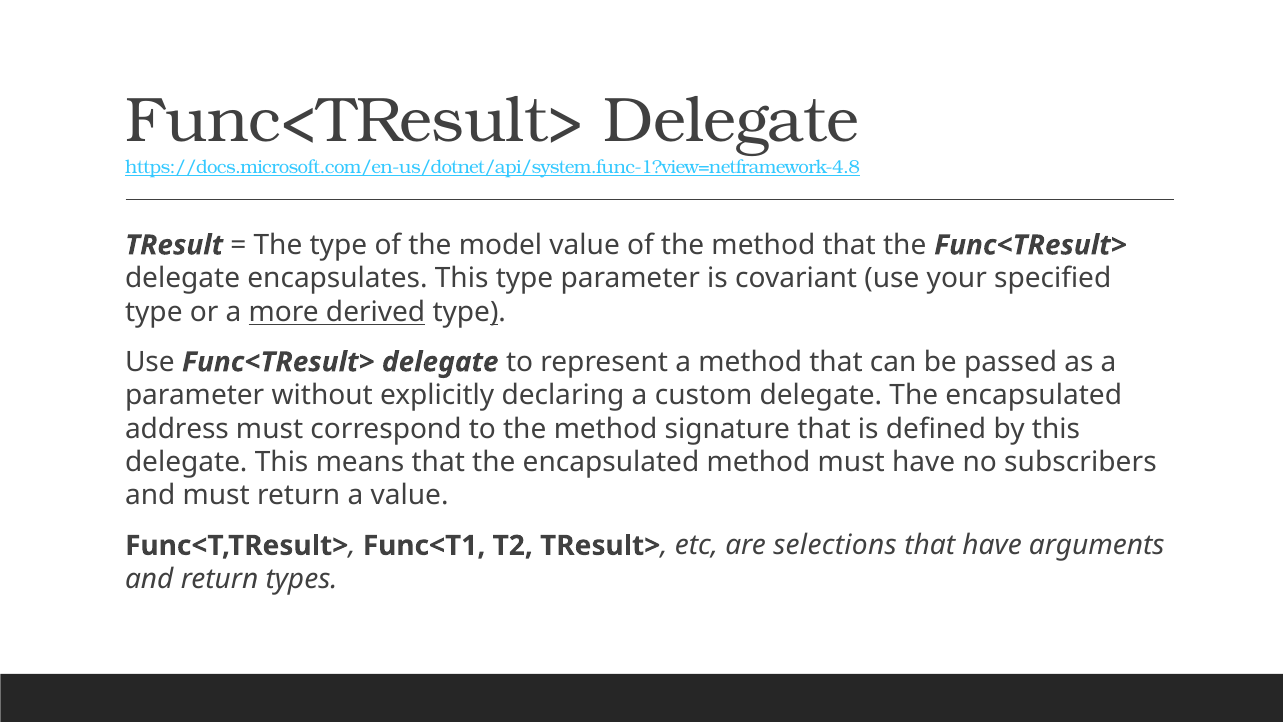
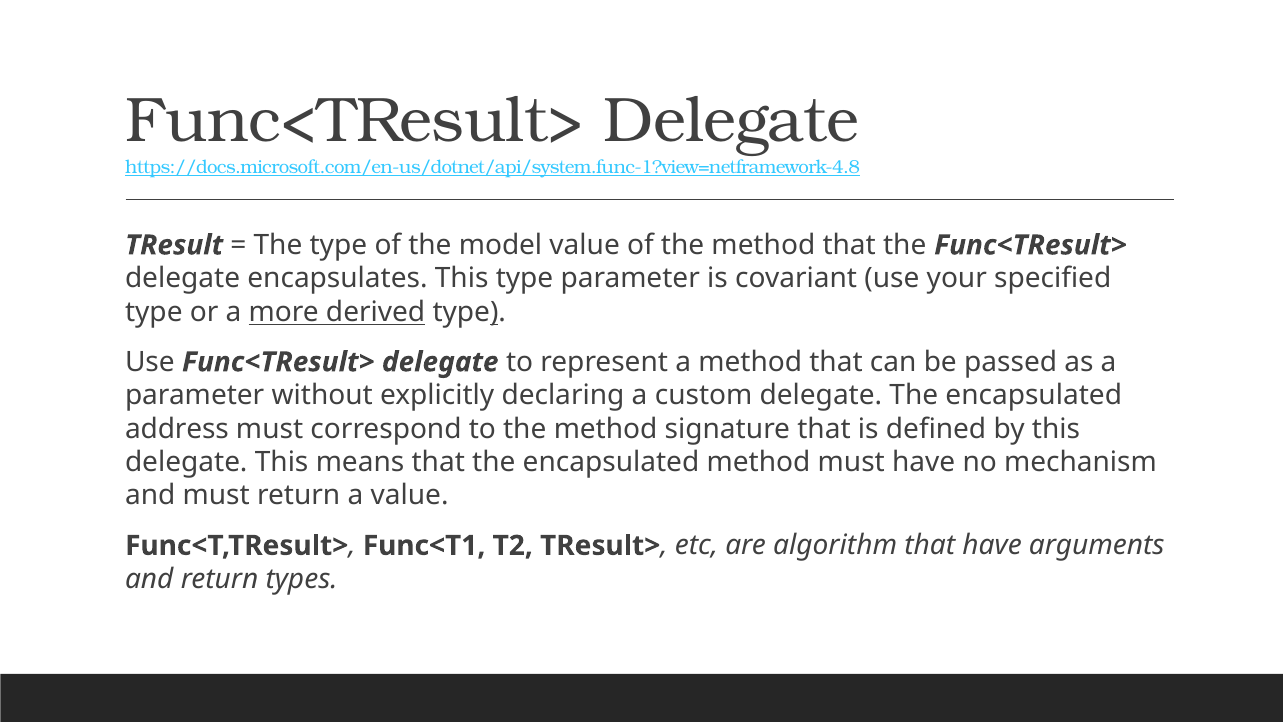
subscribers: subscribers -> mechanism
selections: selections -> algorithm
